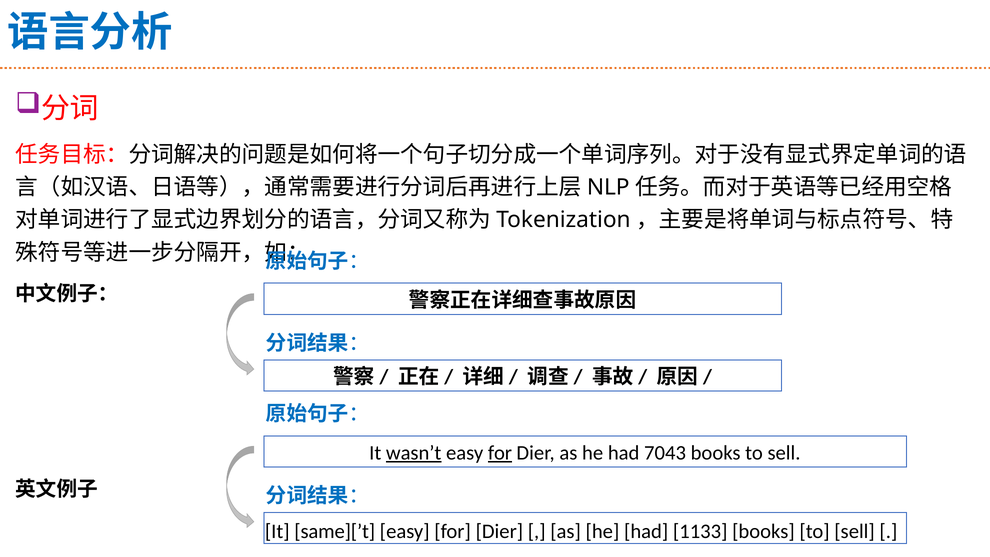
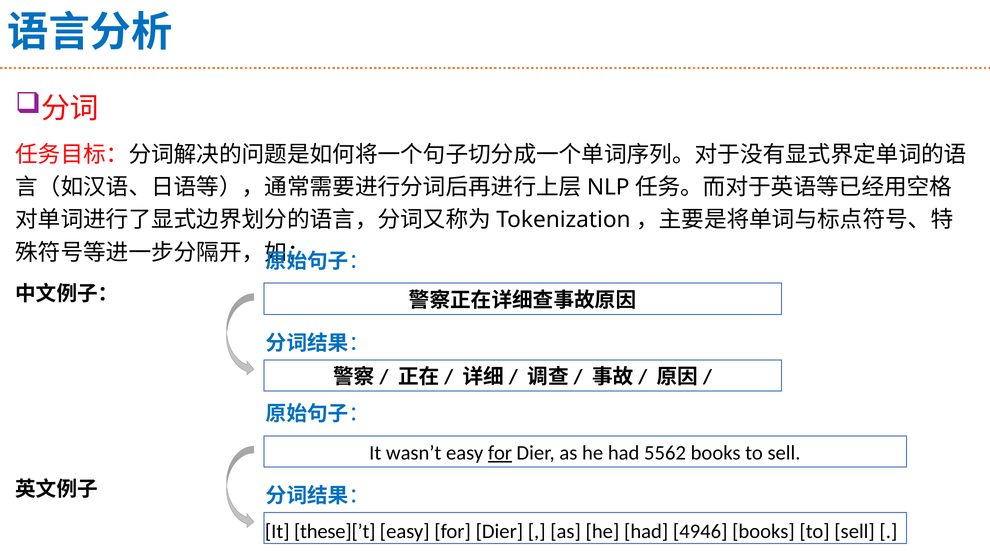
wasn’t underline: present -> none
7043: 7043 -> 5562
same][’t: same][’t -> these][’t
1133: 1133 -> 4946
